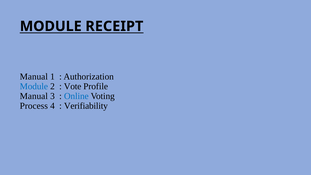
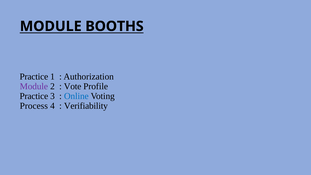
RECEIPT: RECEIPT -> BOOTHS
Manual at (34, 77): Manual -> Practice
Module at (34, 86) colour: blue -> purple
Manual at (34, 96): Manual -> Practice
